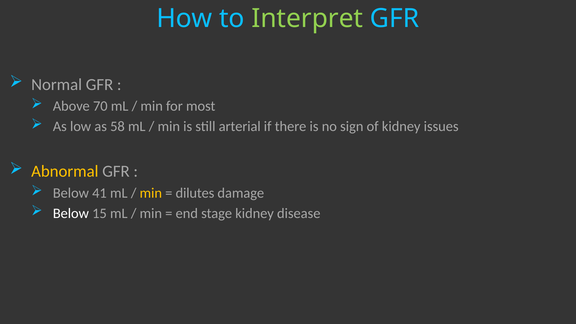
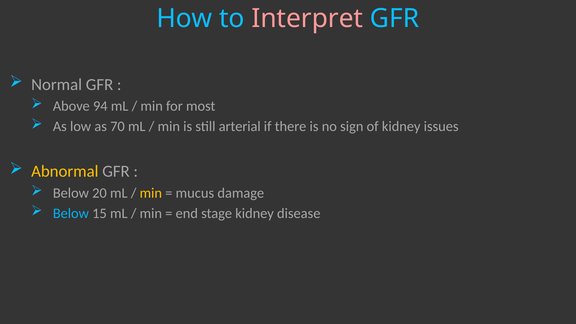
Interpret colour: light green -> pink
70: 70 -> 94
58: 58 -> 70
41: 41 -> 20
dilutes: dilutes -> mucus
Below at (71, 213) colour: white -> light blue
